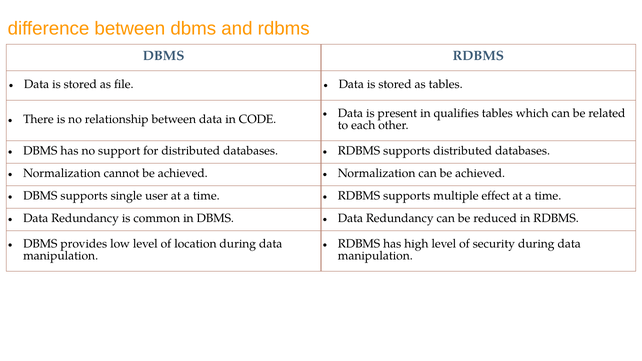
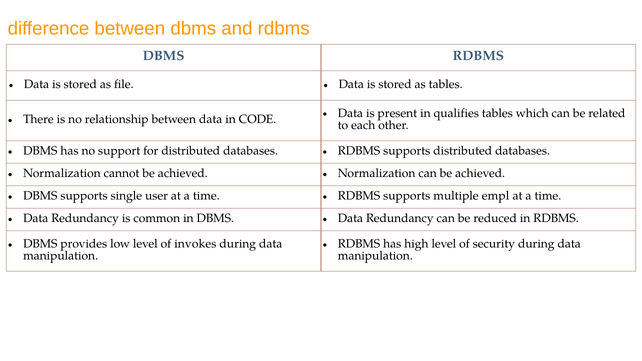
effect: effect -> empl
location: location -> invokes
